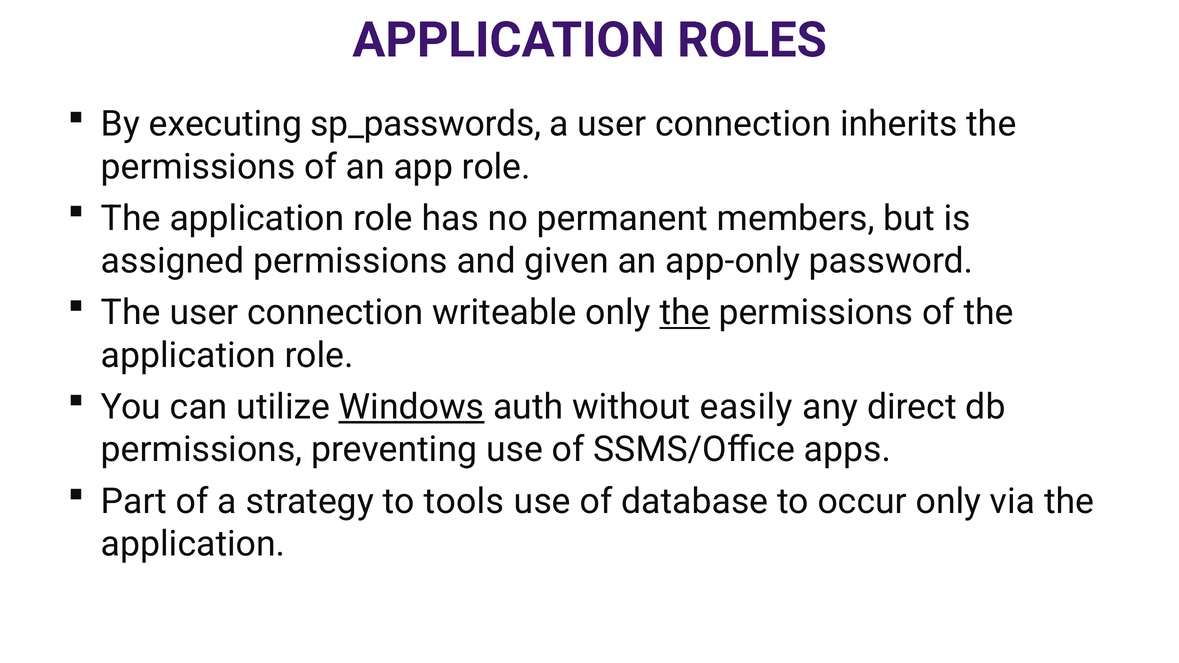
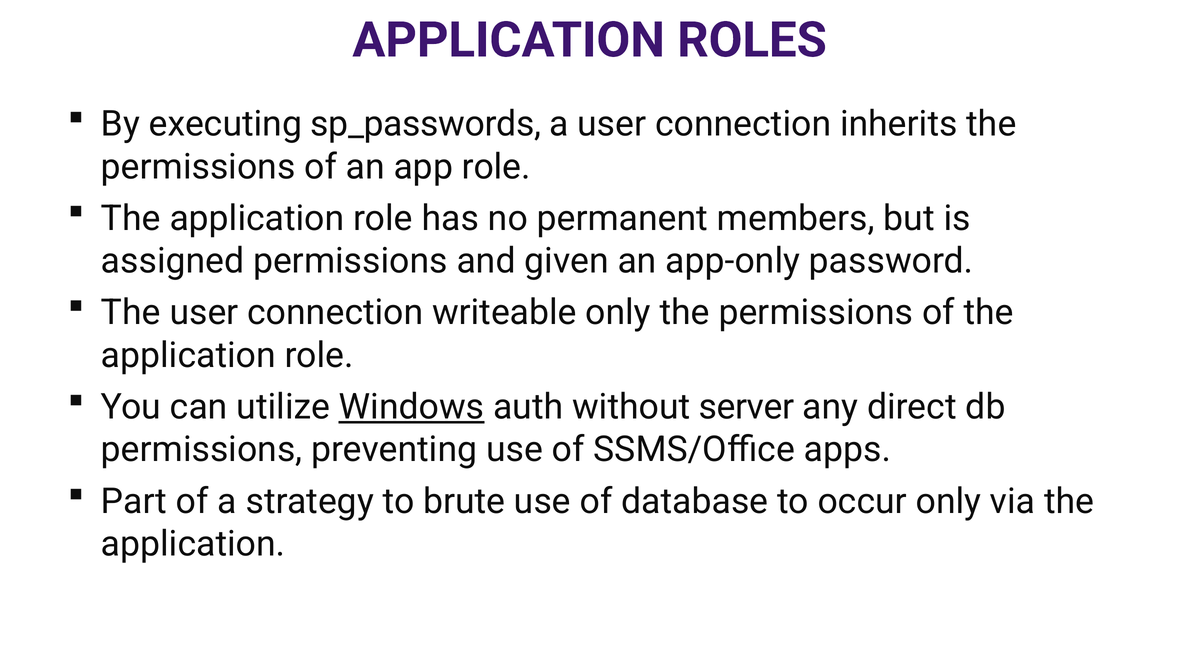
the at (685, 313) underline: present -> none
easily: easily -> server
tools: tools -> brute
